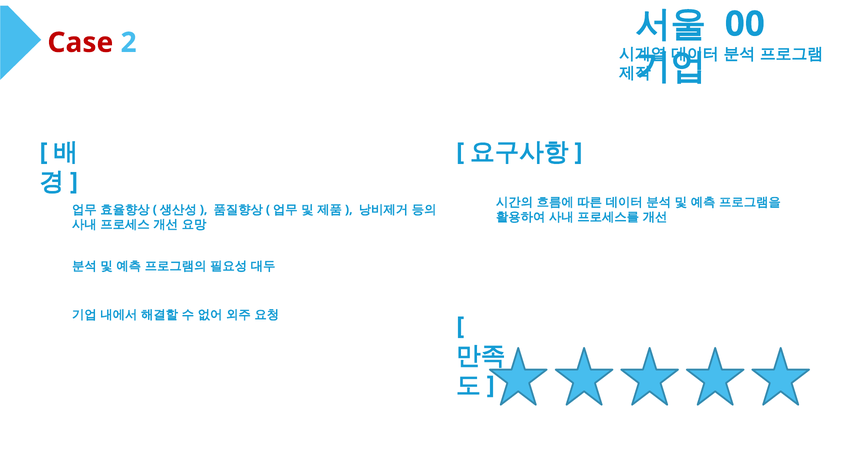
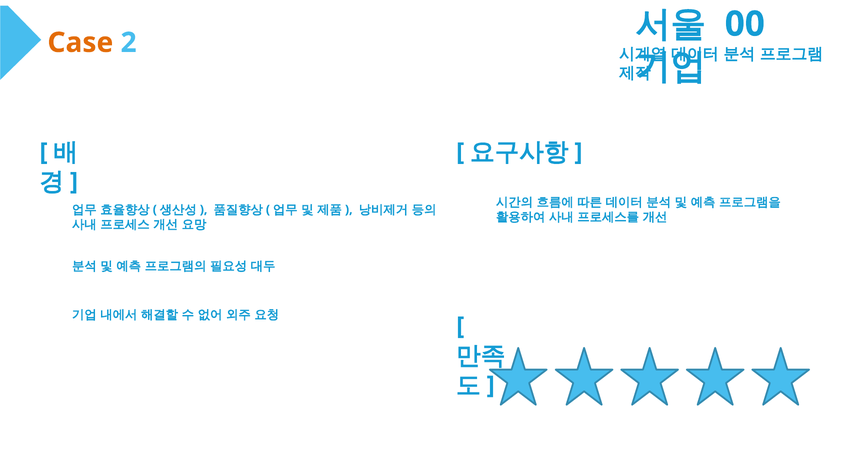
Case colour: red -> orange
